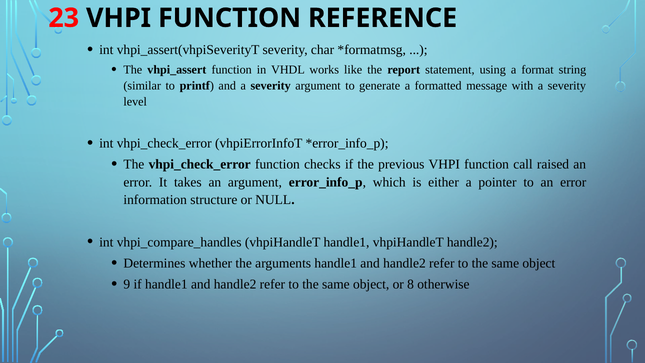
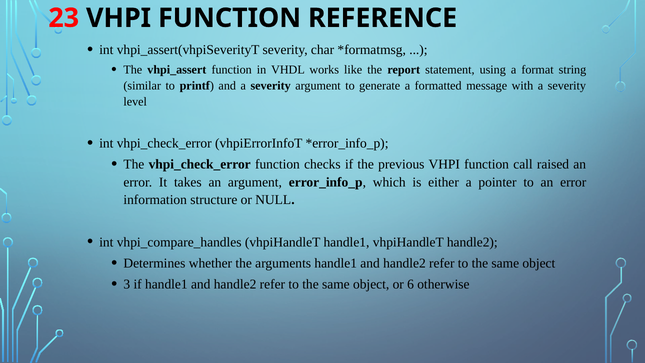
9: 9 -> 3
8: 8 -> 6
